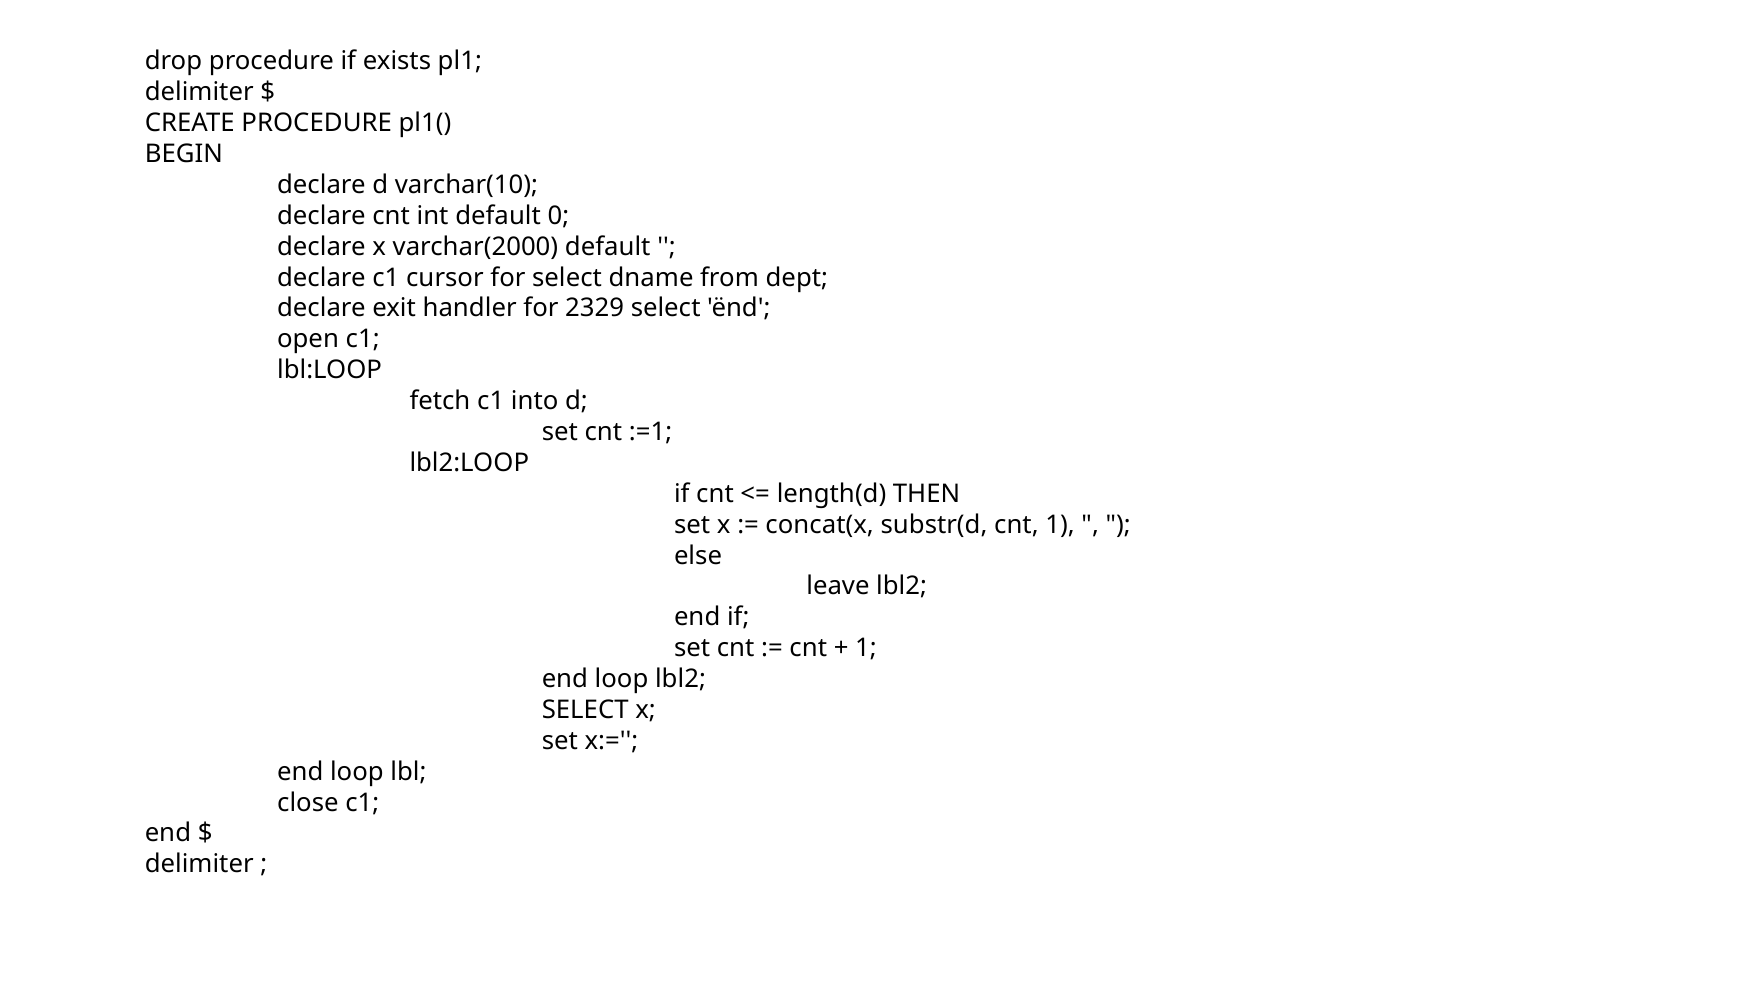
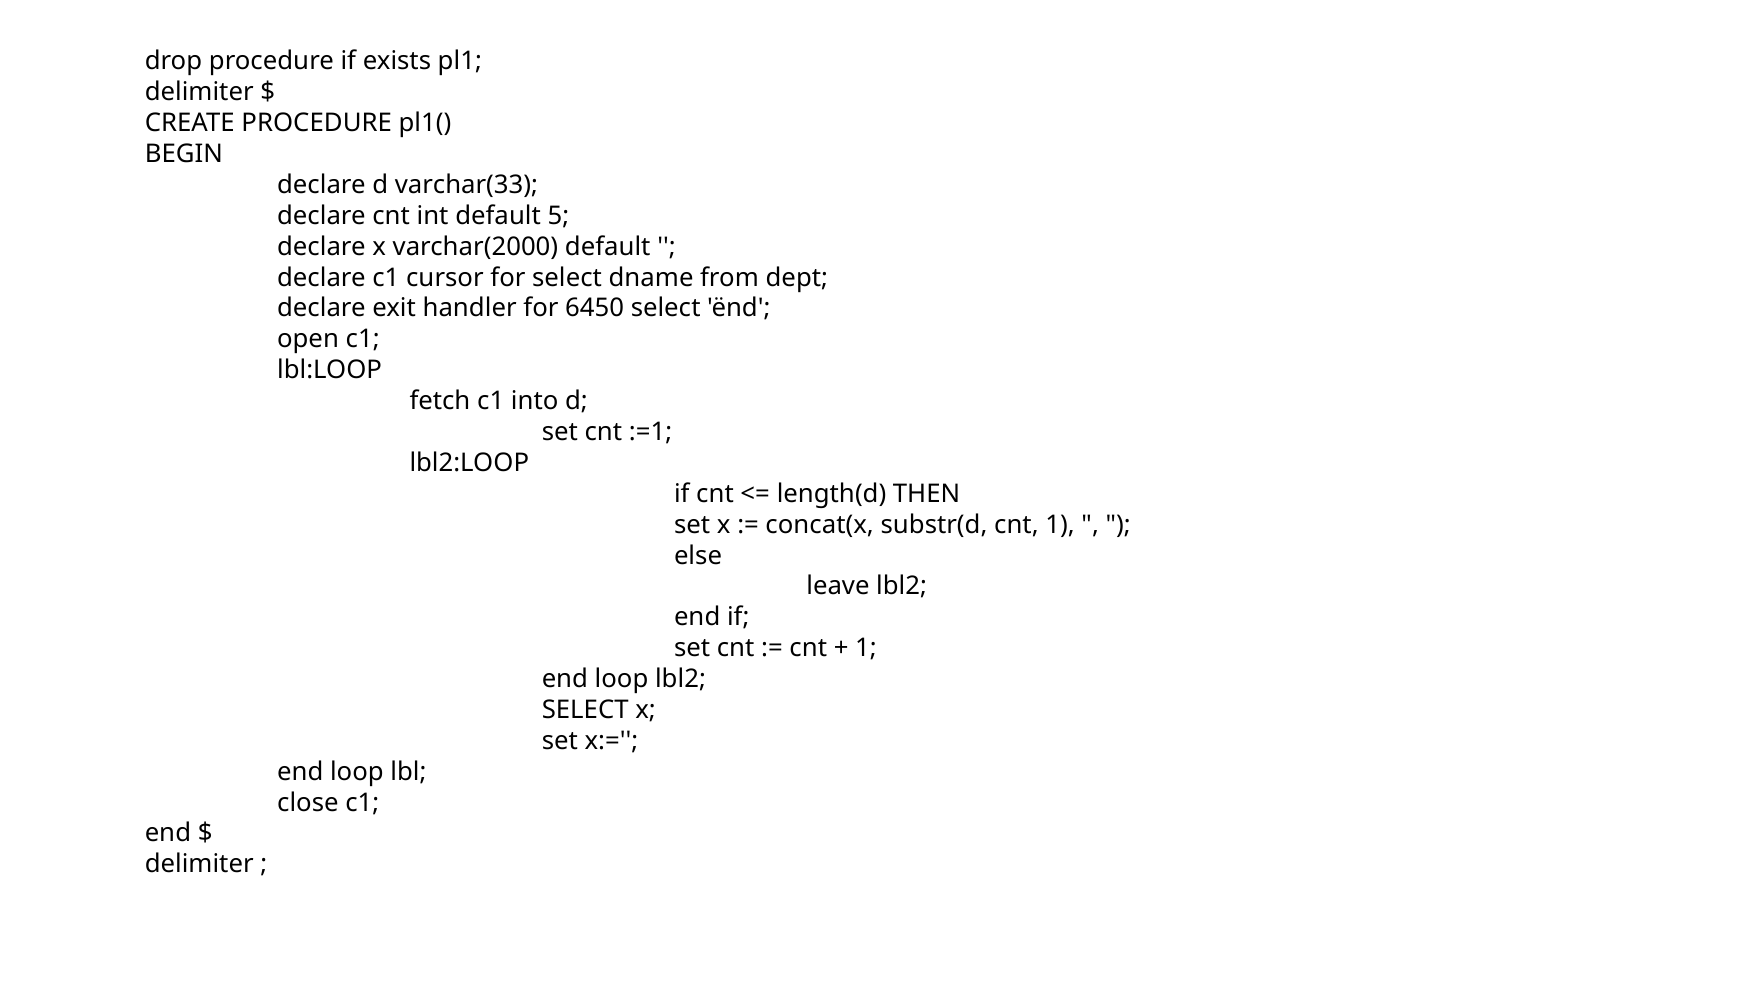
varchar(10: varchar(10 -> varchar(33
0: 0 -> 5
2329: 2329 -> 6450
